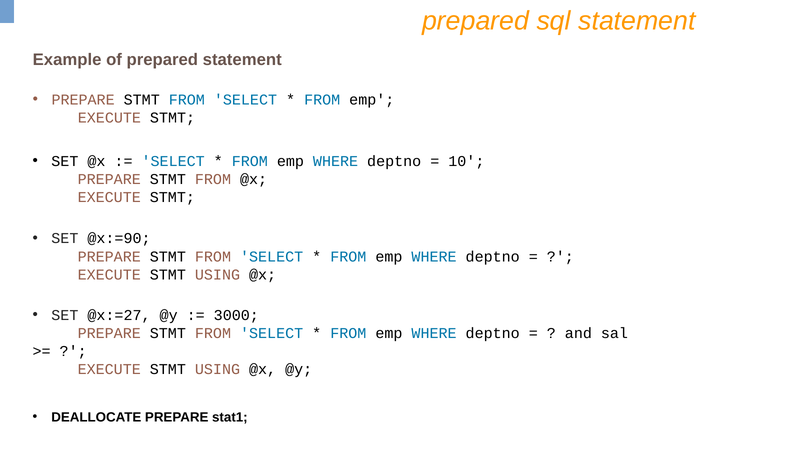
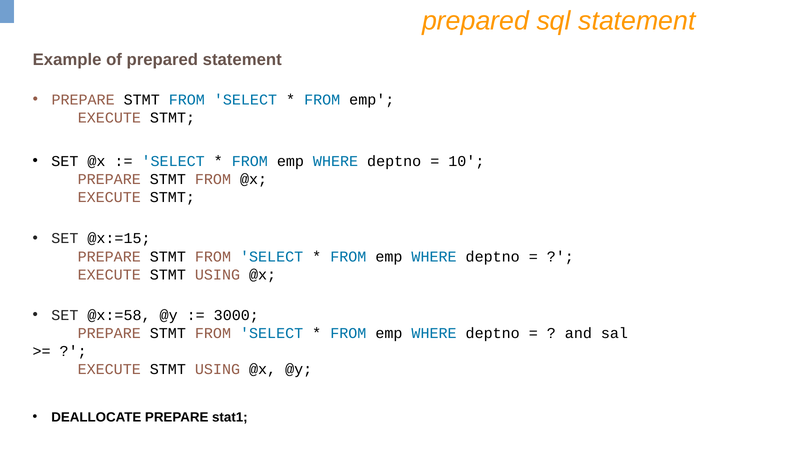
@x:=90: @x:=90 -> @x:=15
@x:=27: @x:=27 -> @x:=58
